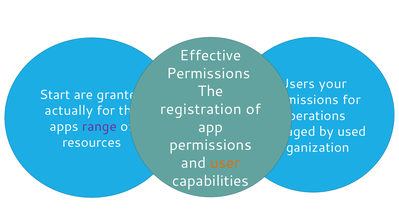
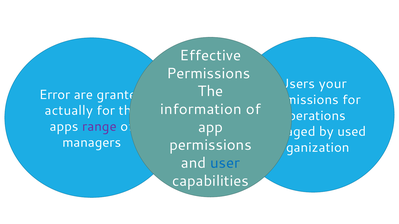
Start: Start -> Error
registration: registration -> information
resources: resources -> managers
user colour: orange -> blue
